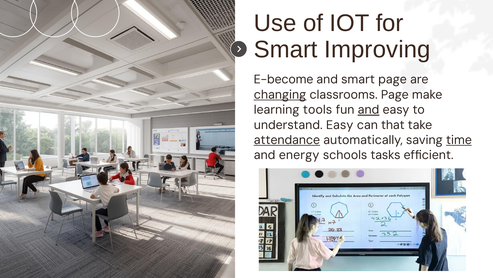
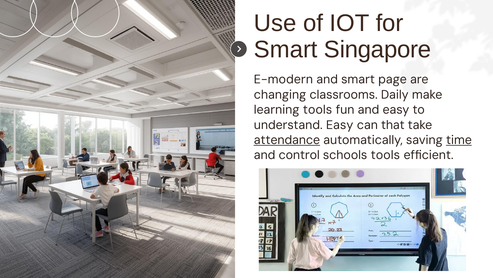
Improving: Improving -> Singapore
E-become: E-become -> E-modern
changing underline: present -> none
classrooms Page: Page -> Daily
and at (369, 110) underline: present -> none
energy: energy -> control
schools tasks: tasks -> tools
